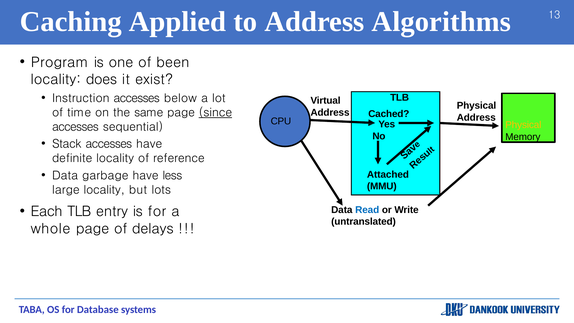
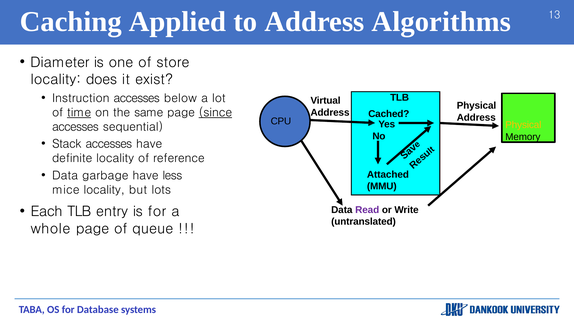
Program: Program -> Diameter
been: been -> store
time underline: none -> present
large: large -> mice
Read colour: blue -> purple
delays: delays -> queue
